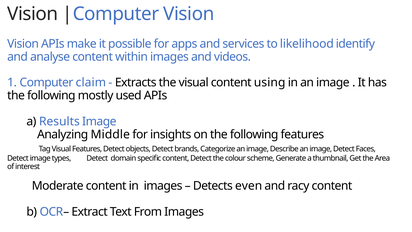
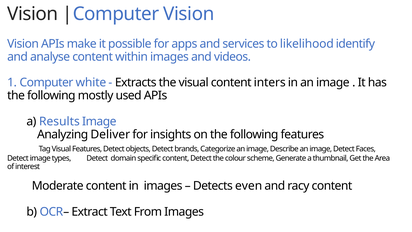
claim: claim -> white
using: using -> inters
Middle: Middle -> Deliver
